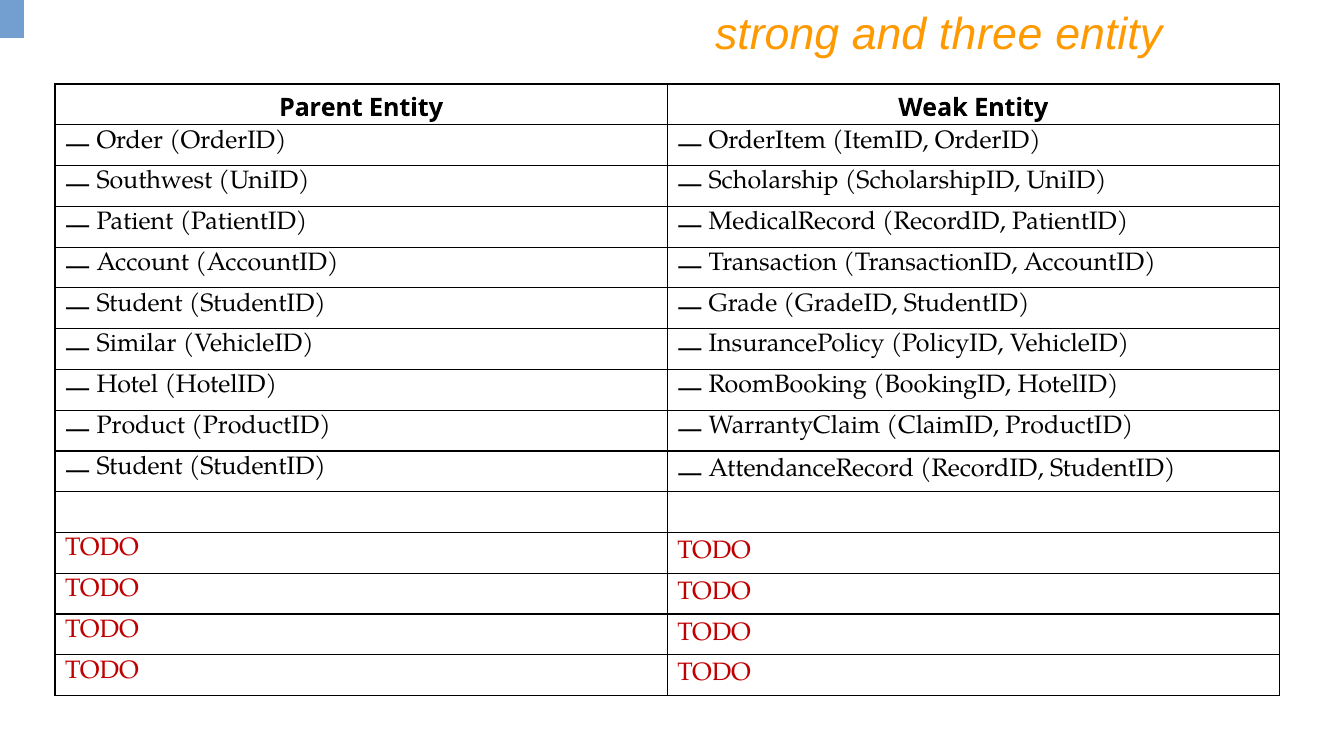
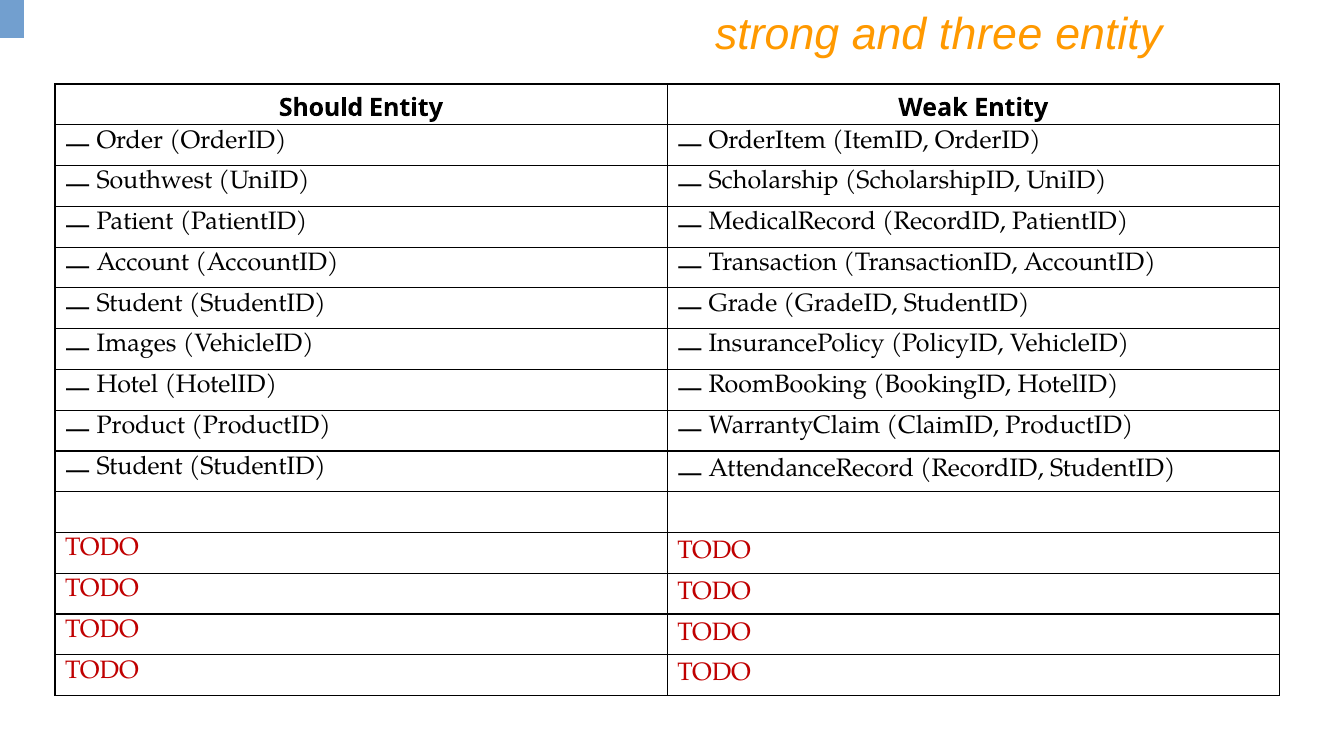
Parent: Parent -> Should
Similar: Similar -> Images
